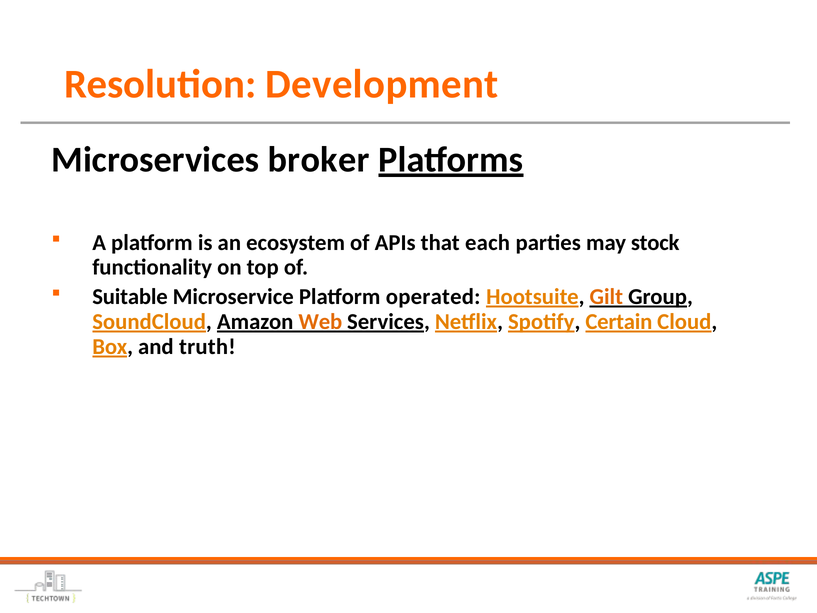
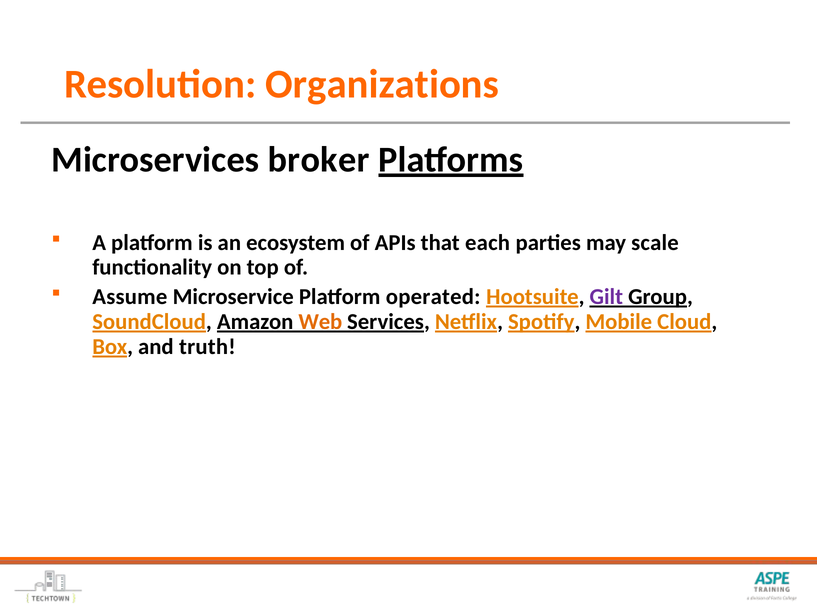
Development: Development -> Organizations
stock: stock -> scale
Suitable: Suitable -> Assume
Gilt colour: orange -> purple
Certain: Certain -> Mobile
